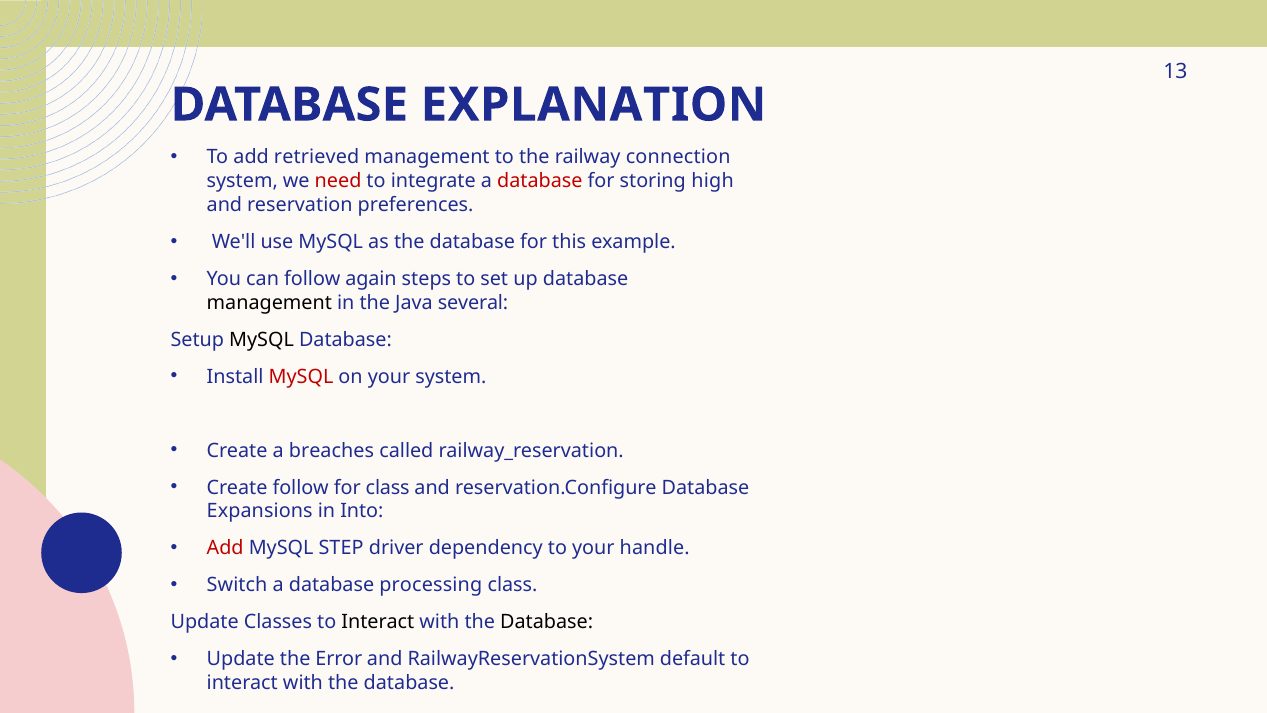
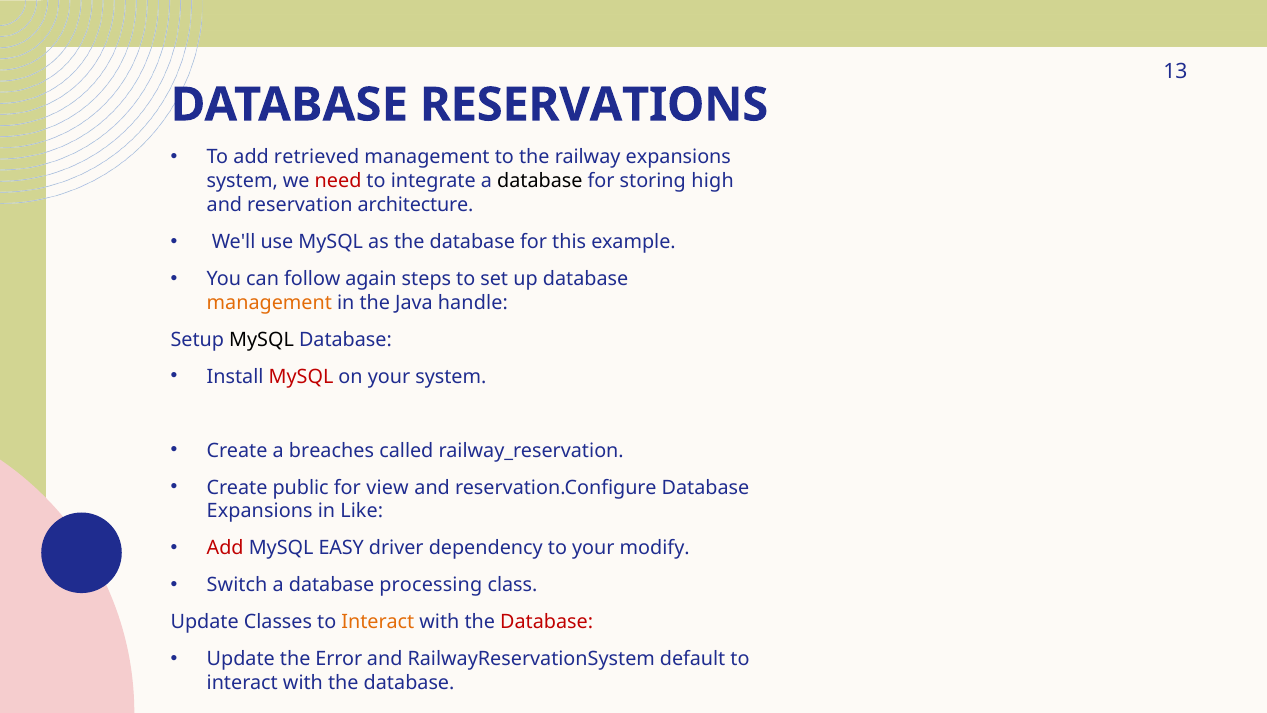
EXPLANATION: EXPLANATION -> RESERVATIONS
railway connection: connection -> expansions
database at (540, 181) colour: red -> black
preferences: preferences -> architecture
management at (269, 302) colour: black -> orange
several: several -> handle
Create follow: follow -> public
for class: class -> view
Into: Into -> Like
STEP: STEP -> EASY
handle: handle -> modify
Interact at (378, 622) colour: black -> orange
Database at (547, 622) colour: black -> red
